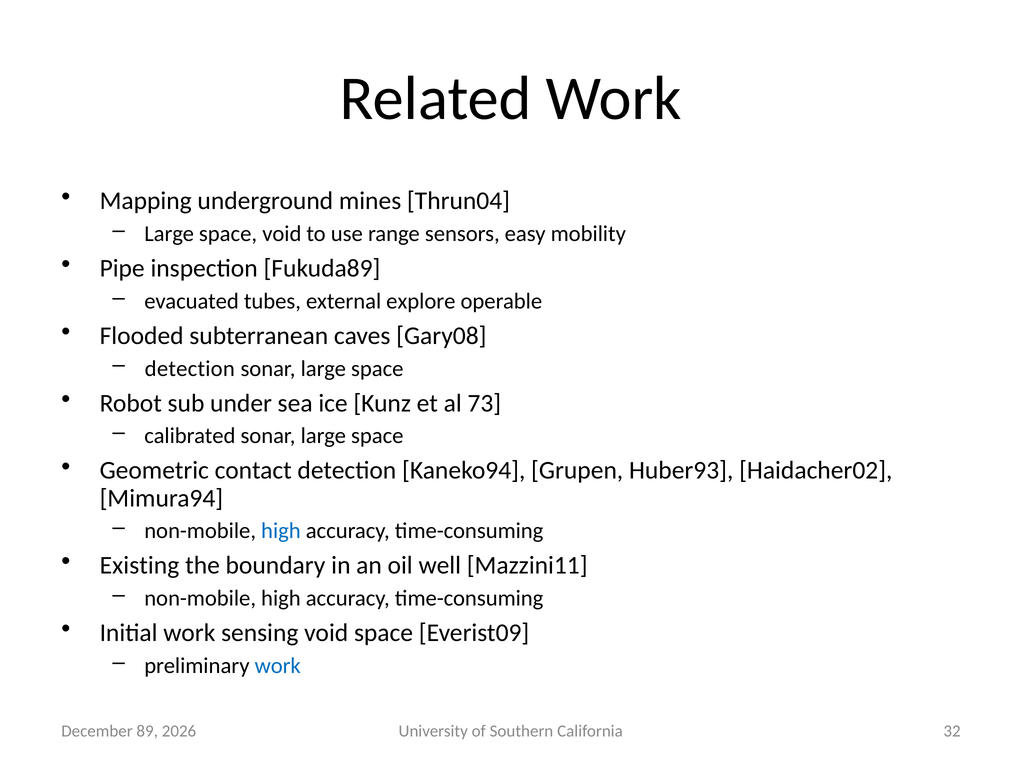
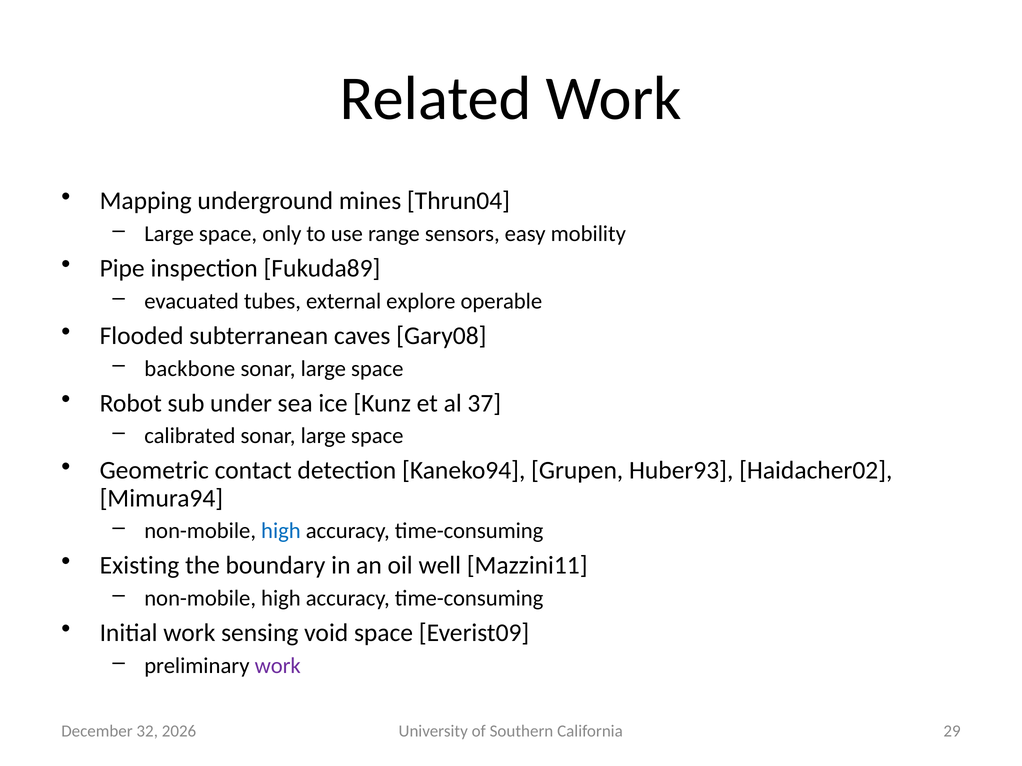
space void: void -> only
detection at (190, 369): detection -> backbone
73: 73 -> 37
work at (278, 666) colour: blue -> purple
89: 89 -> 32
32: 32 -> 29
